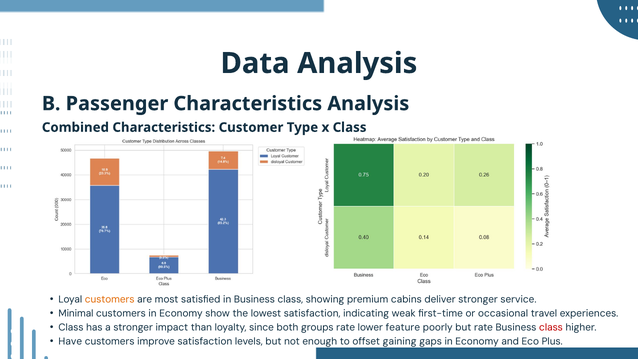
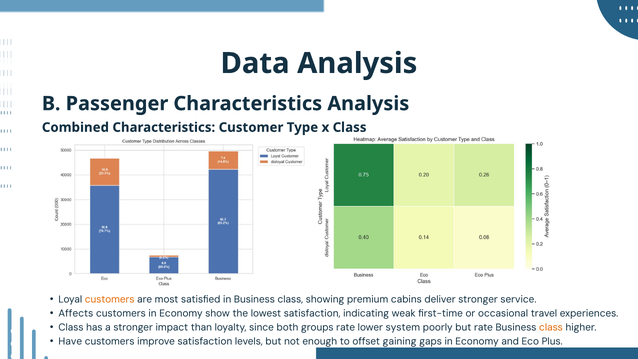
Minimal: Minimal -> Affects
feature: feature -> system
class at (551, 327) colour: red -> orange
